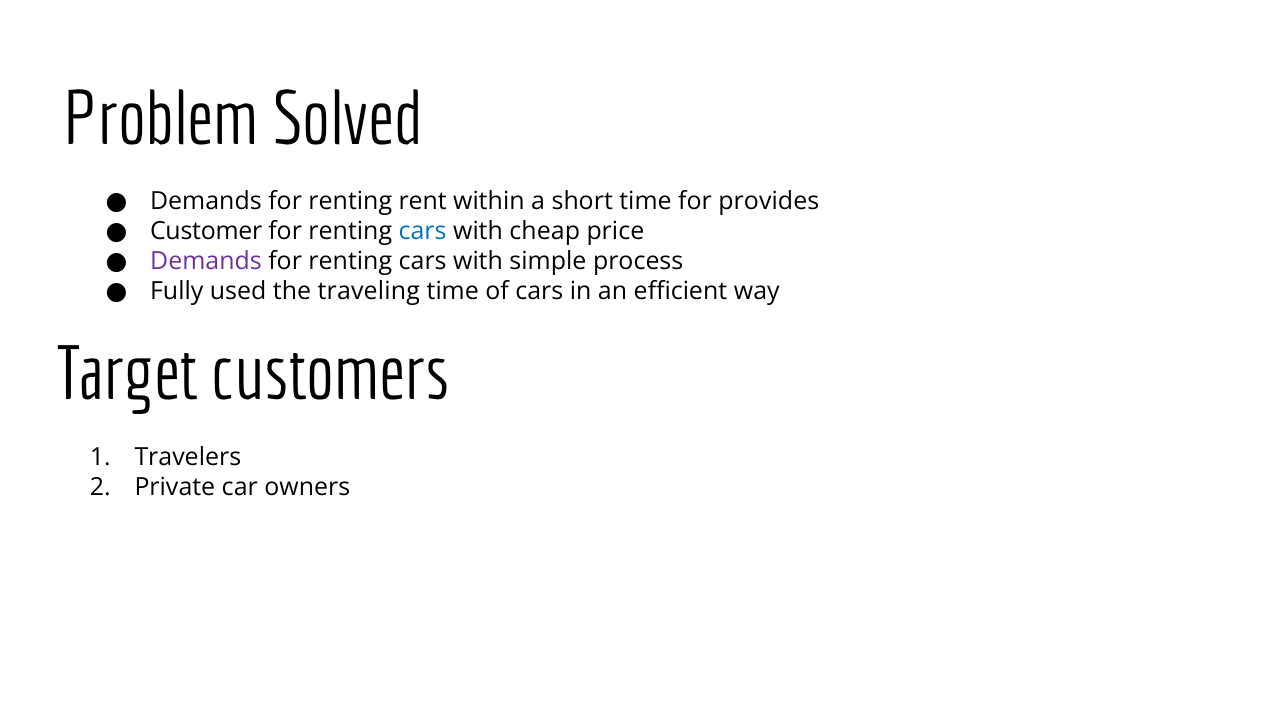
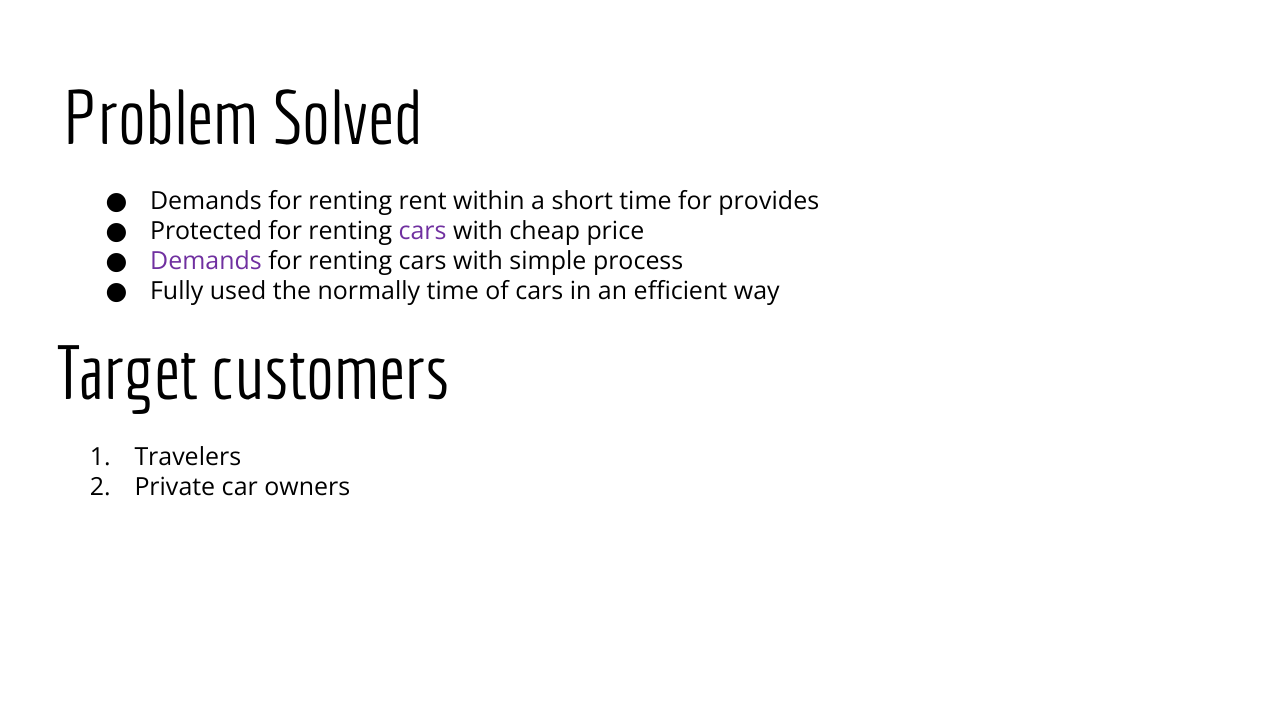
Customer: Customer -> Protected
cars at (423, 232) colour: blue -> purple
traveling: traveling -> normally
